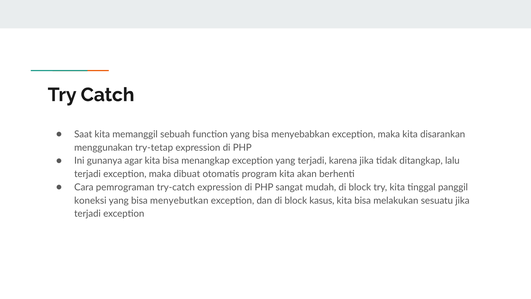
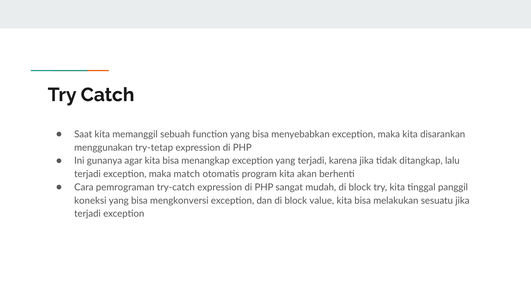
dibuat: dibuat -> match
menyebutkan: menyebutkan -> mengkonversi
kasus: kasus -> value
